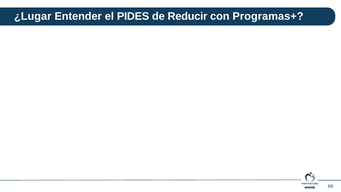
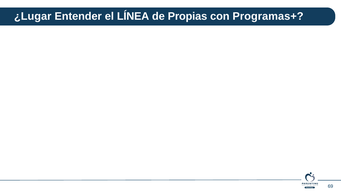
PIDES: PIDES -> LÍNEA
Reducir: Reducir -> Propias
